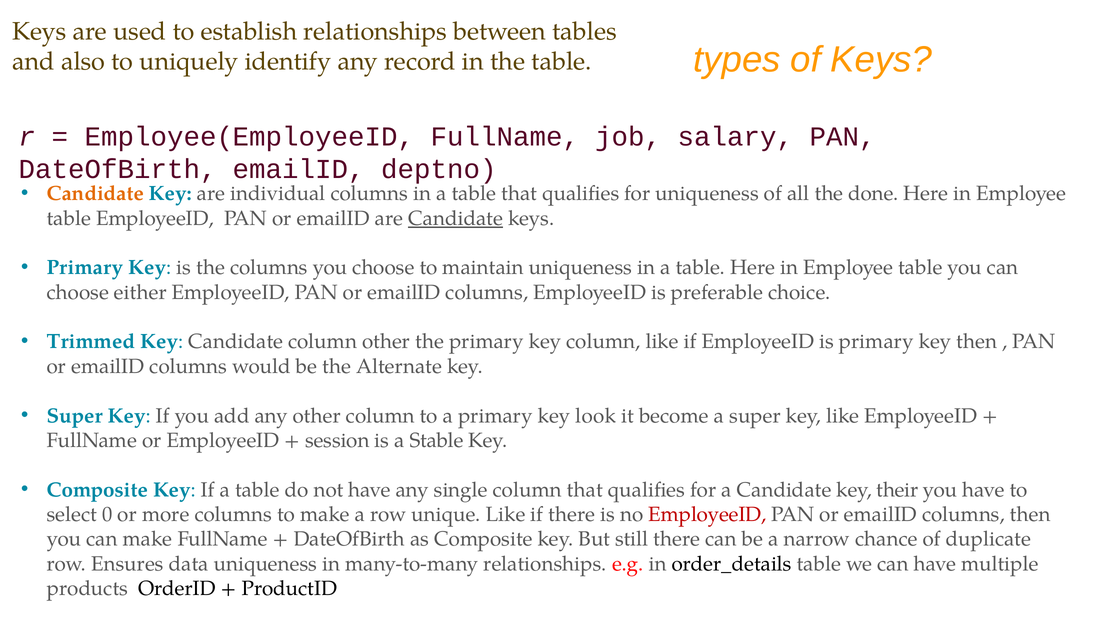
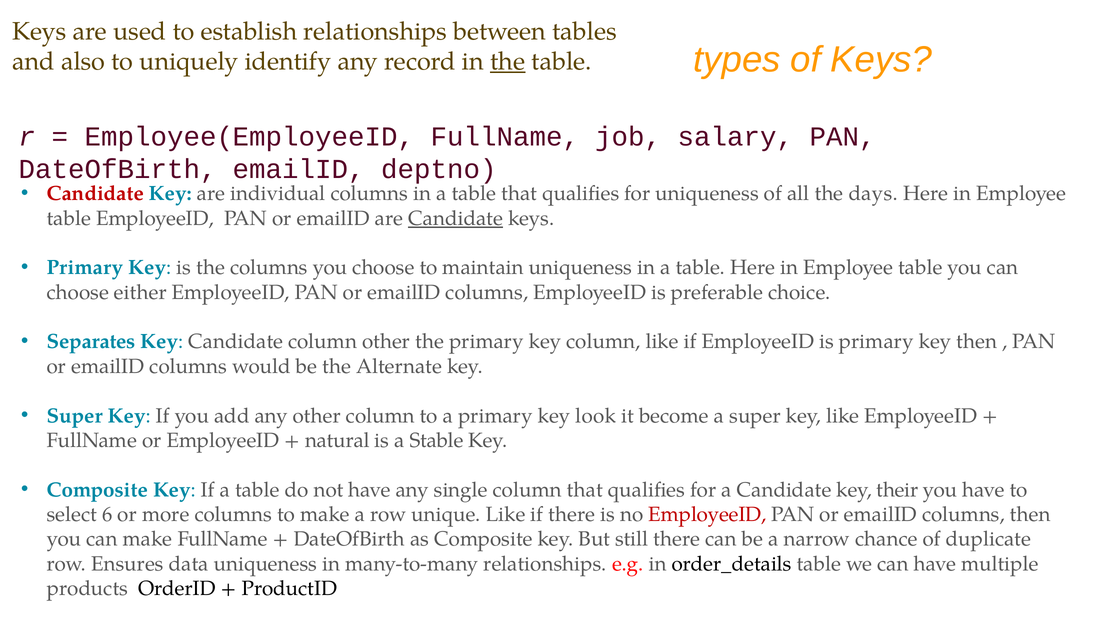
the at (508, 62) underline: none -> present
Candidate at (95, 194) colour: orange -> red
done: done -> days
Trimmed: Trimmed -> Separates
session: session -> natural
0: 0 -> 6
